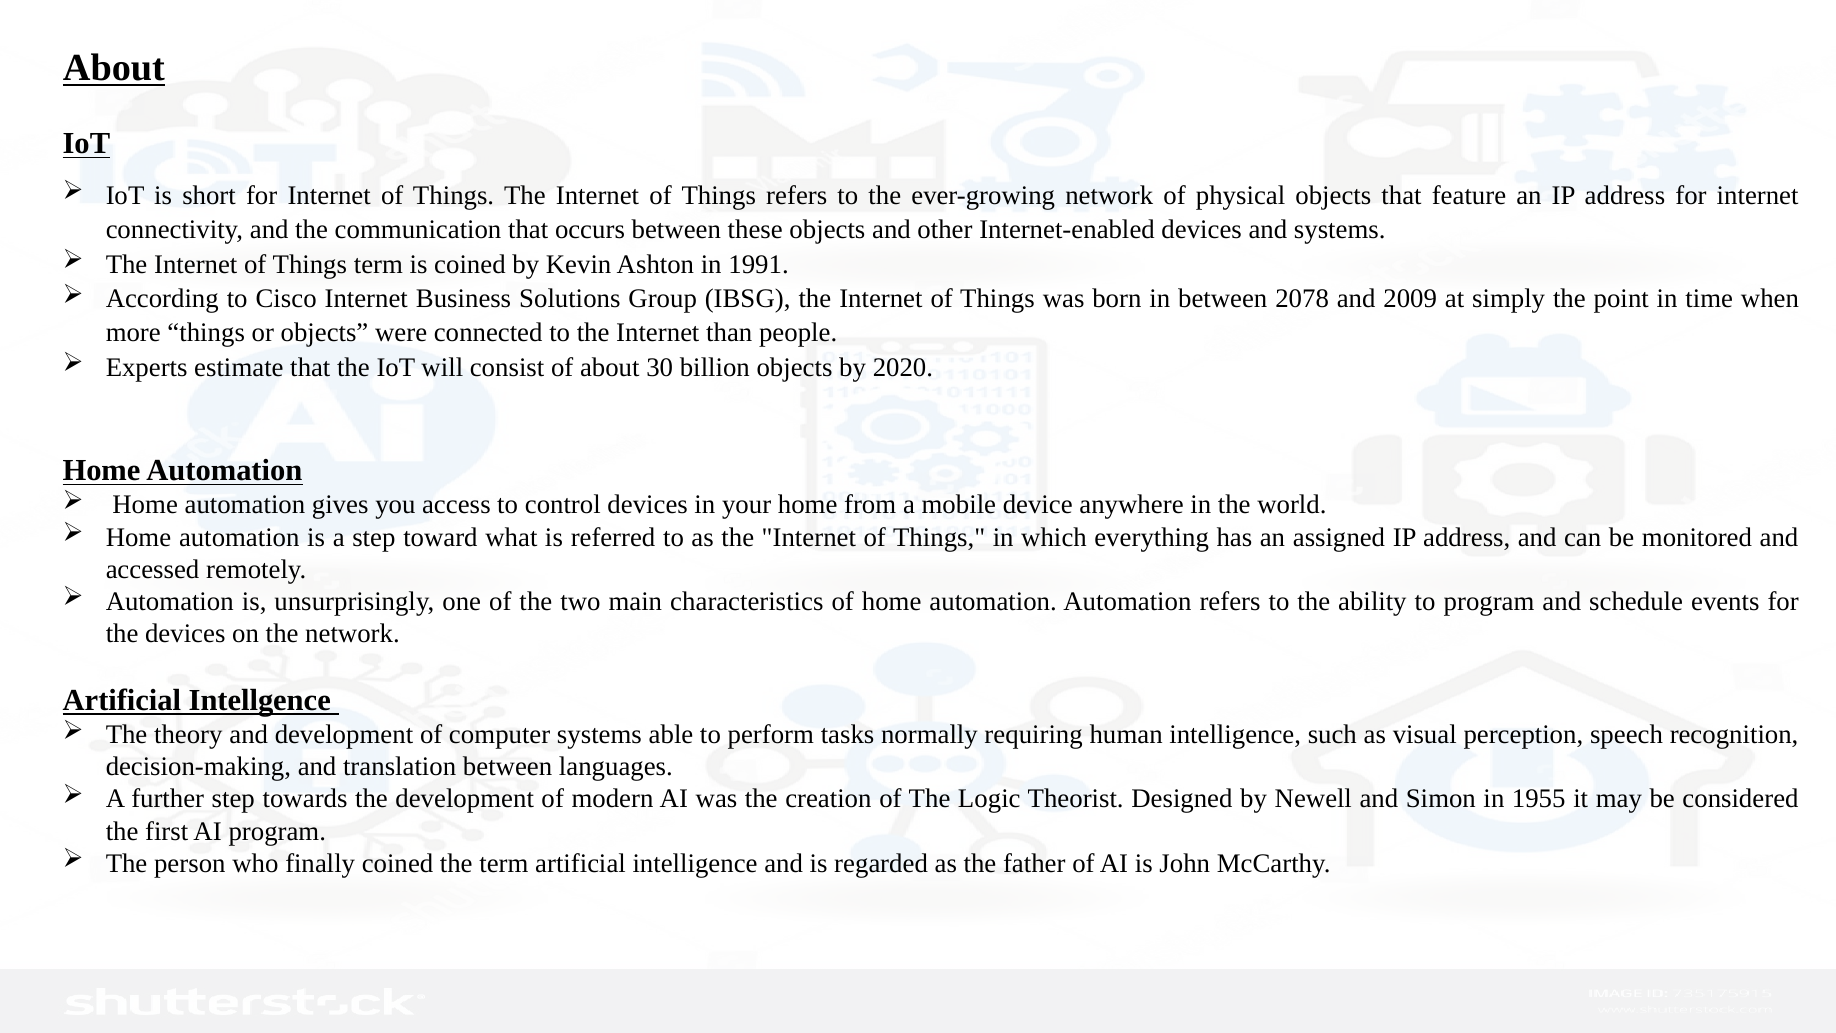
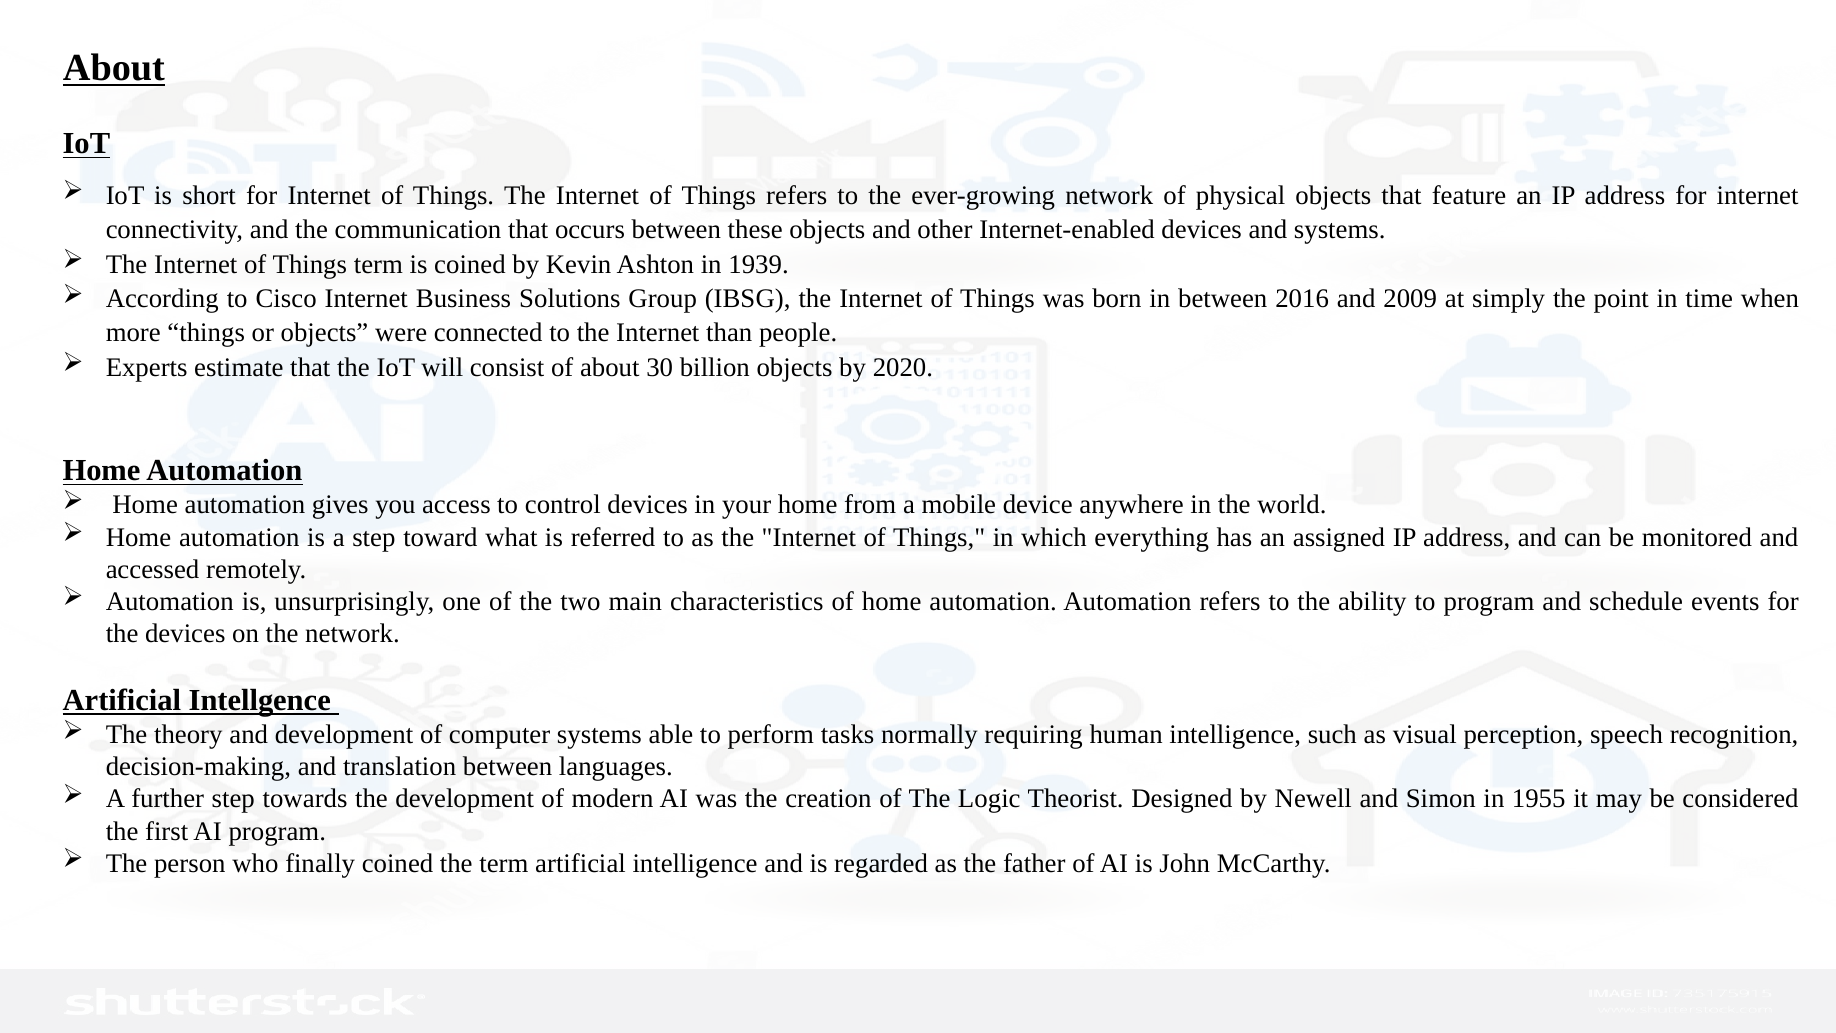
1991: 1991 -> 1939
2078: 2078 -> 2016
